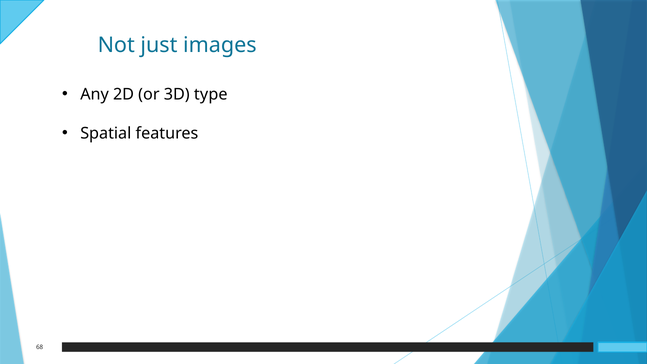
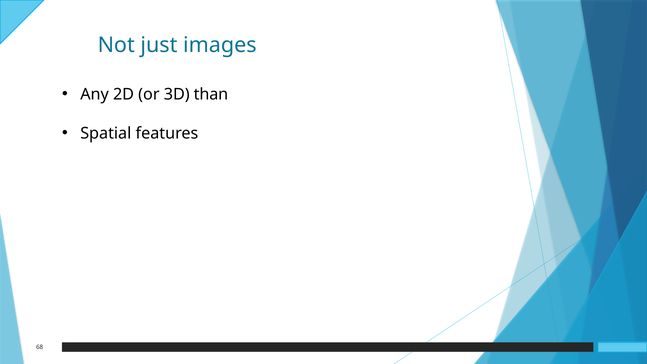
type: type -> than
